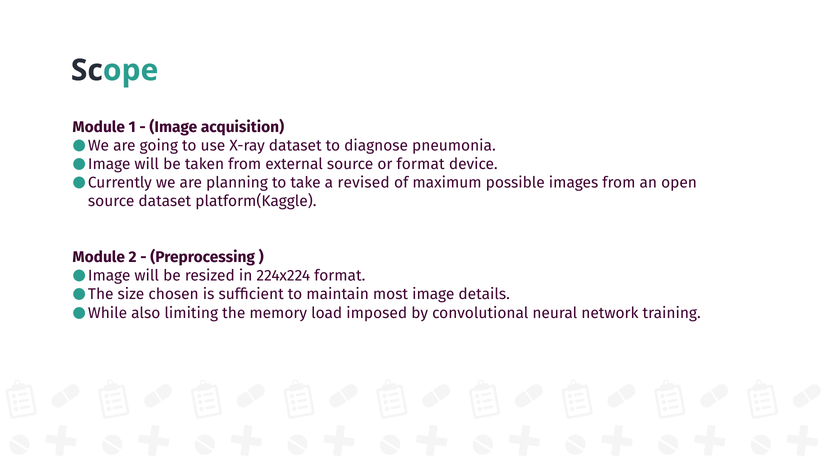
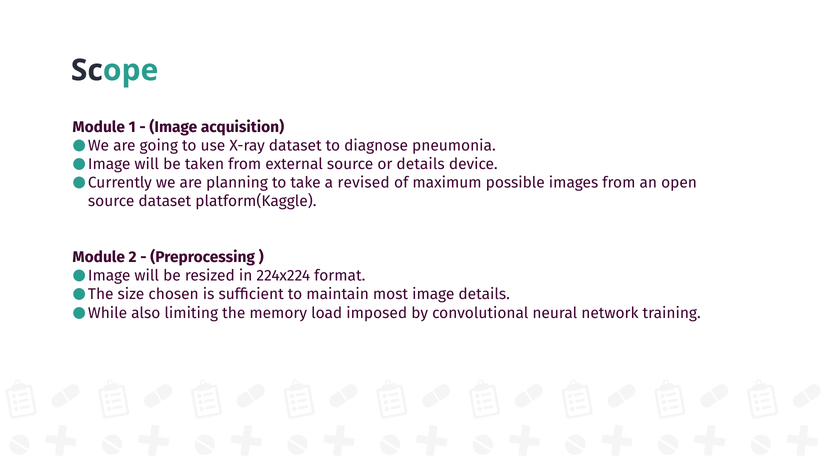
or format: format -> details
